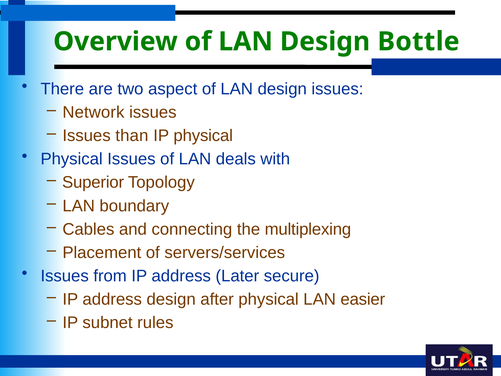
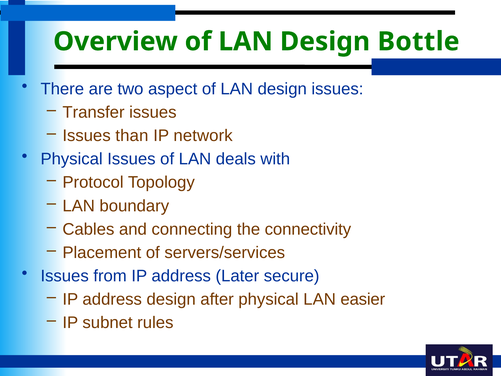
Network: Network -> Transfer
IP physical: physical -> network
Superior: Superior -> Protocol
multiplexing: multiplexing -> connectivity
